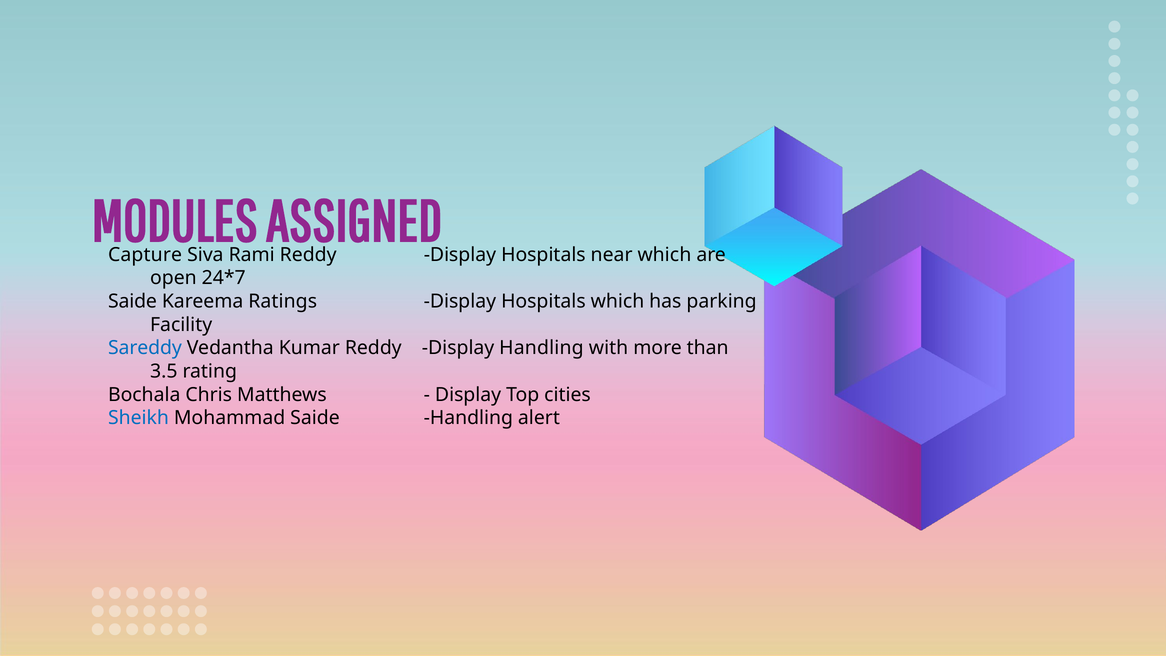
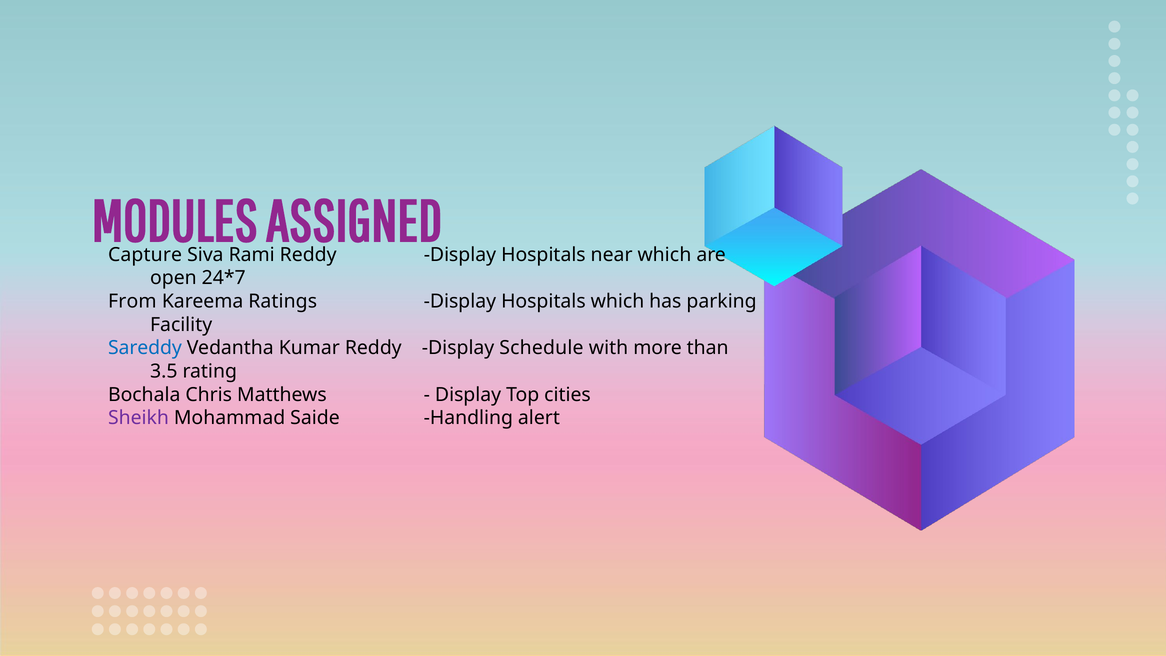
Saide at (132, 301): Saide -> From
Display Handling: Handling -> Schedule
Sheikh colour: blue -> purple
